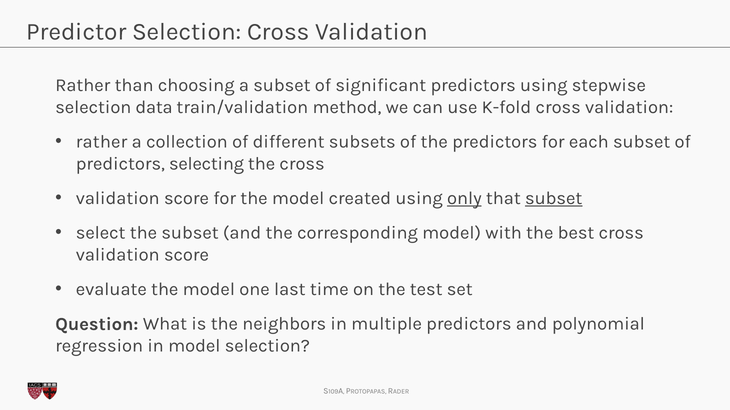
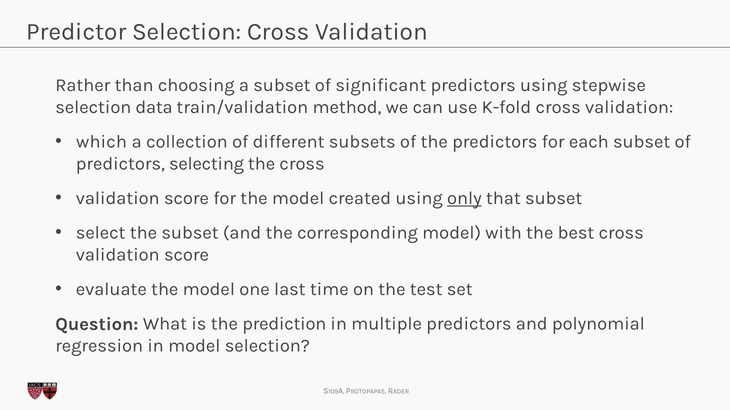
rather at (102, 142): rather -> which
subset at (554, 199) underline: present -> none
neighbors: neighbors -> prediction
